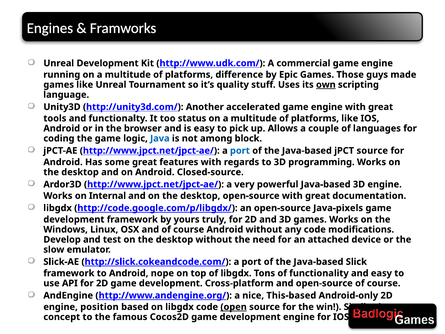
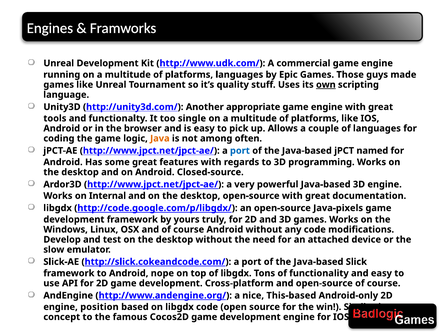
platforms difference: difference -> languages
accelerated: accelerated -> appropriate
status: status -> single
Java colour: blue -> orange
block: block -> often
jPCT source: source -> named
open underline: present -> none
